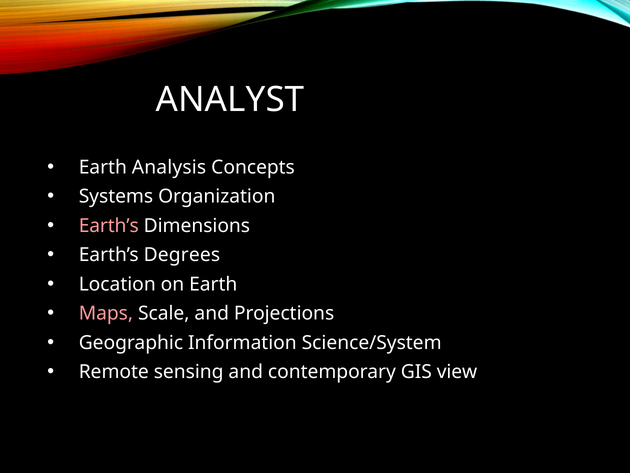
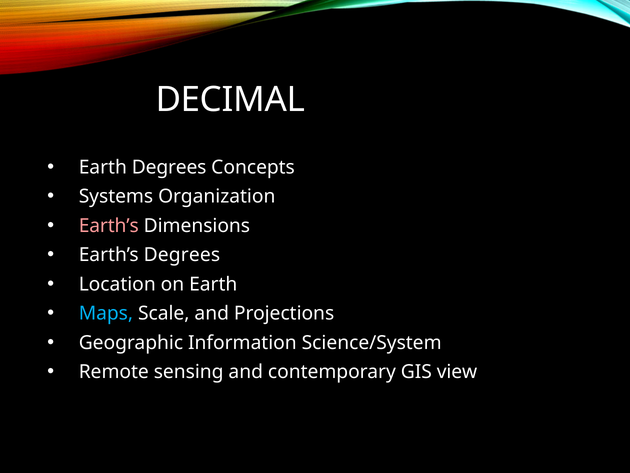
ANALYST: ANALYST -> DECIMAL
Earth Analysis: Analysis -> Degrees
Maps colour: pink -> light blue
